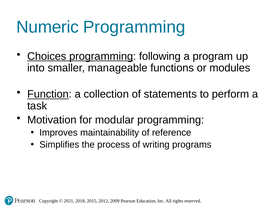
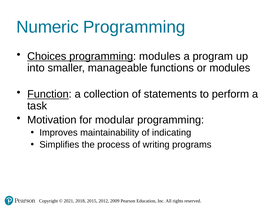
programming following: following -> modules
reference: reference -> indicating
